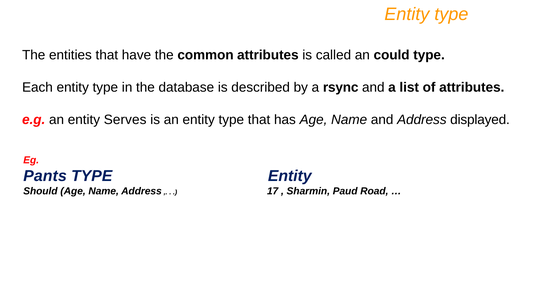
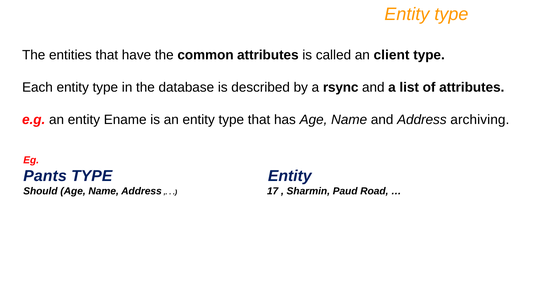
could: could -> client
Serves: Serves -> Ename
displayed: displayed -> archiving
